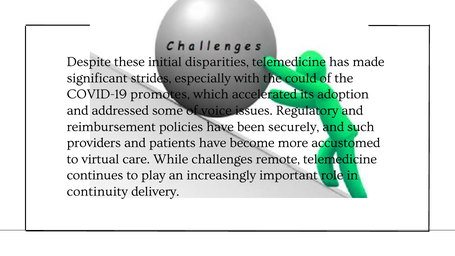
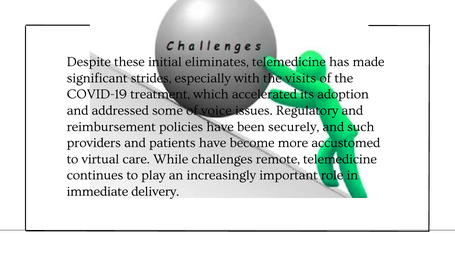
disparities: disparities -> eliminates
could: could -> visits
promotes: promotes -> treatment
continuity: continuity -> immediate
